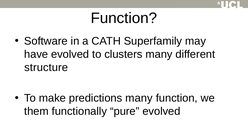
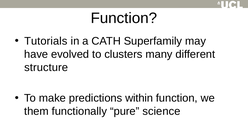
Software: Software -> Tutorials
predictions many: many -> within
pure evolved: evolved -> science
